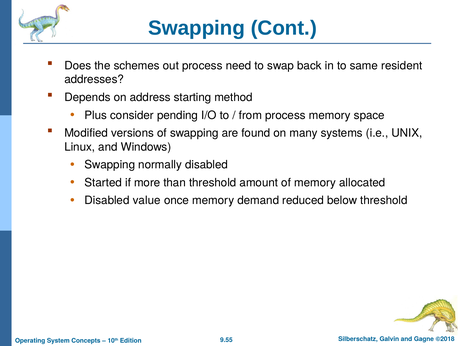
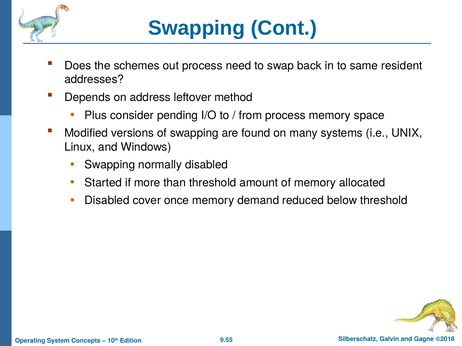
starting: starting -> leftover
value: value -> cover
